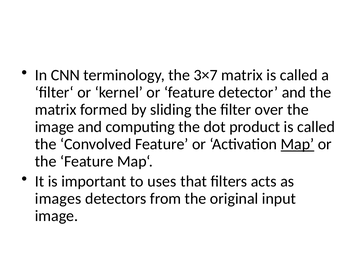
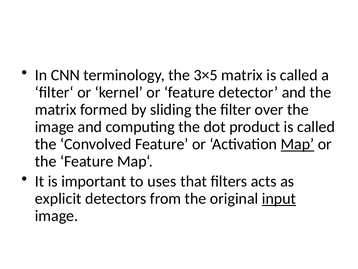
3×7: 3×7 -> 3×5
images: images -> explicit
input underline: none -> present
